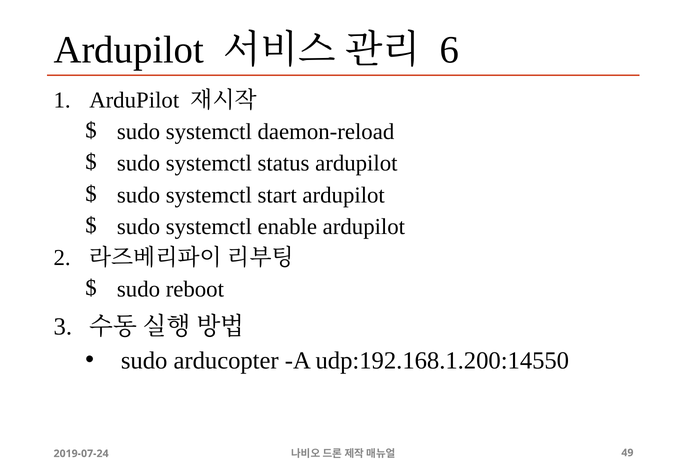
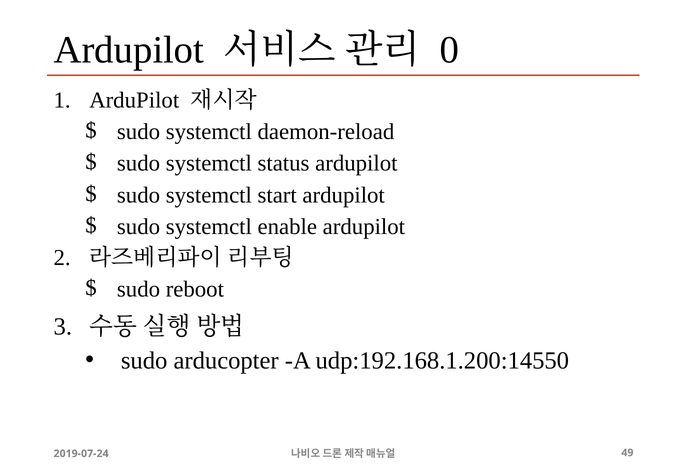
6: 6 -> 0
